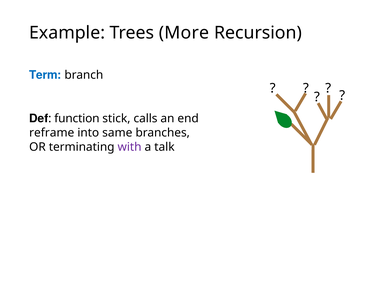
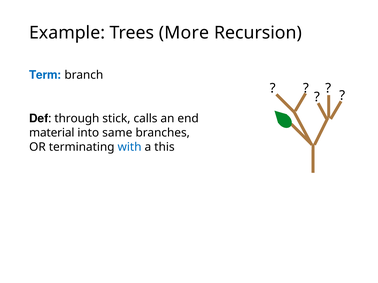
function: function -> through
reframe: reframe -> material
with colour: purple -> blue
talk: talk -> this
